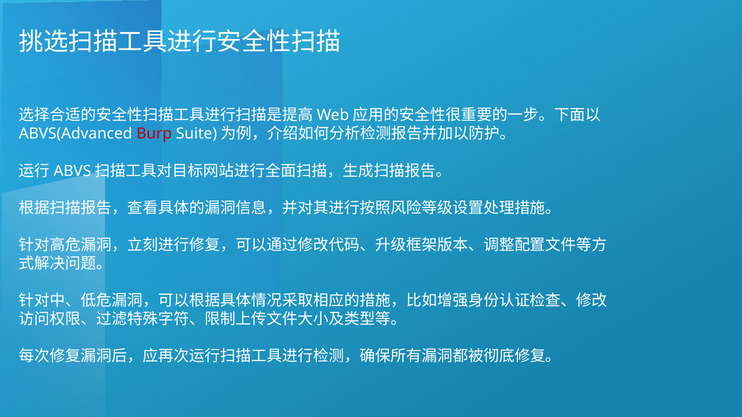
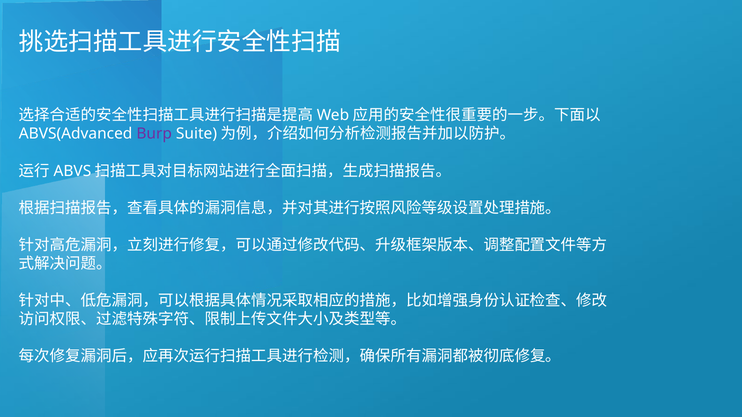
Burp colour: red -> purple
